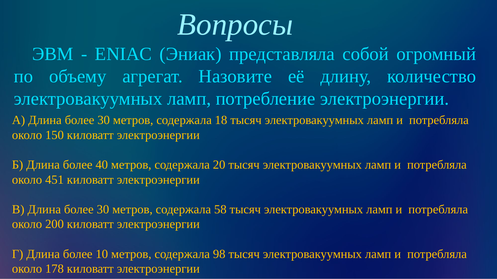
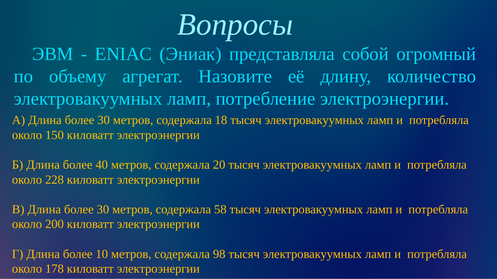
451: 451 -> 228
